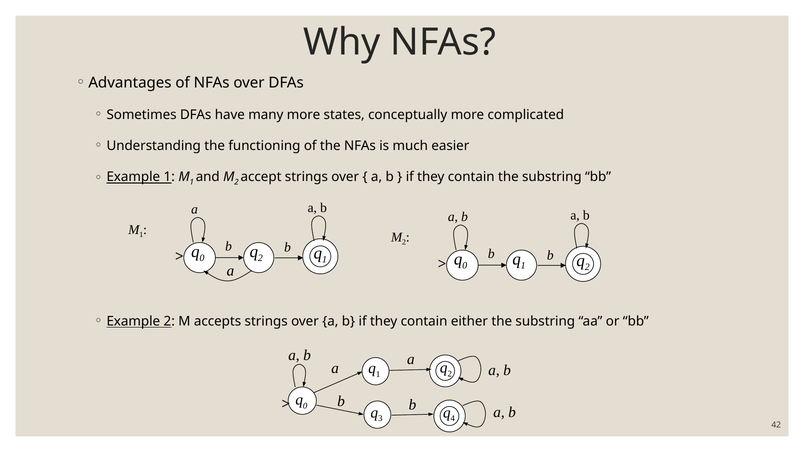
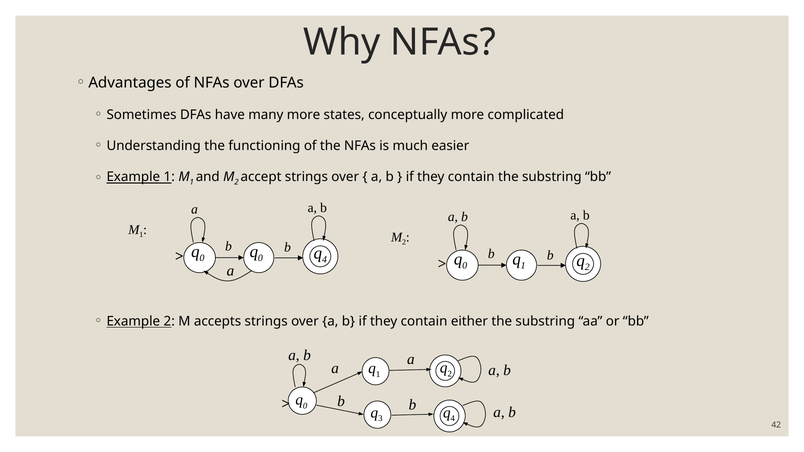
2 at (260, 258): 2 -> 0
1 at (324, 260): 1 -> 4
